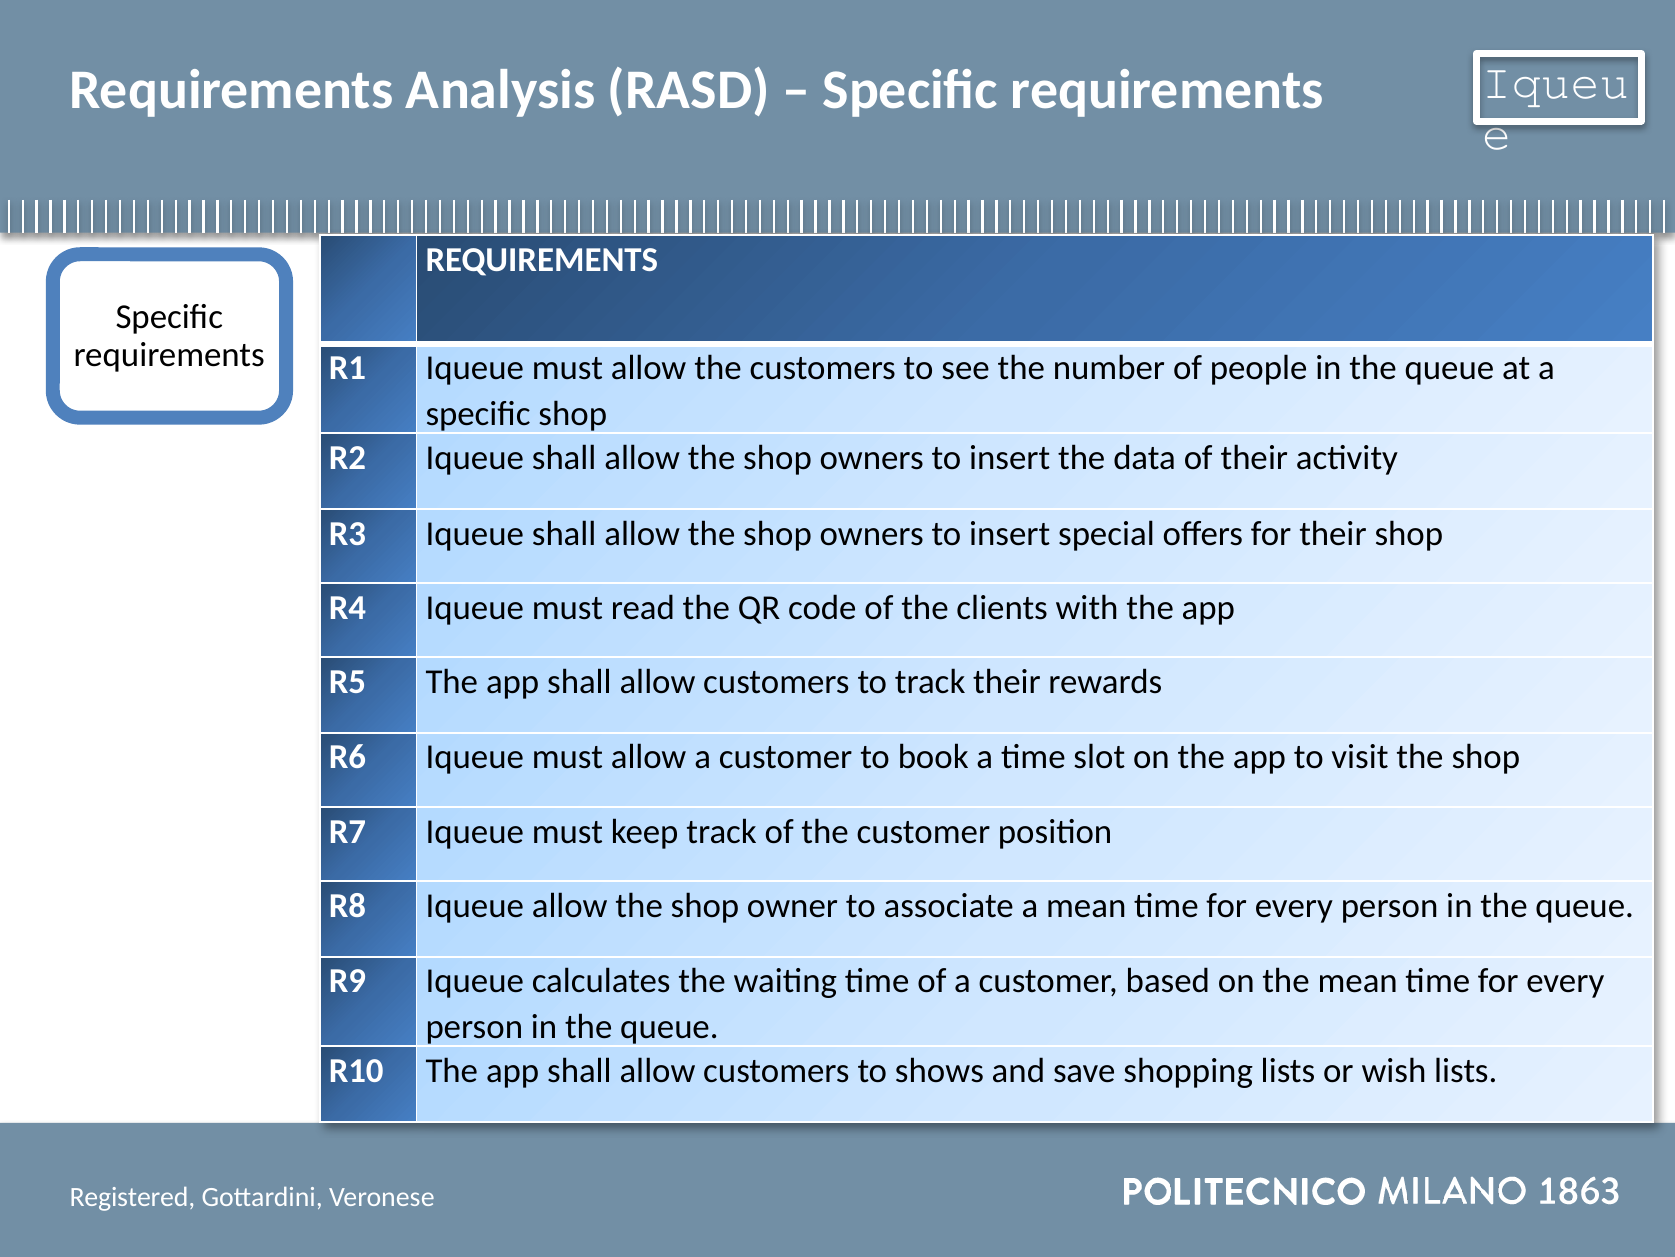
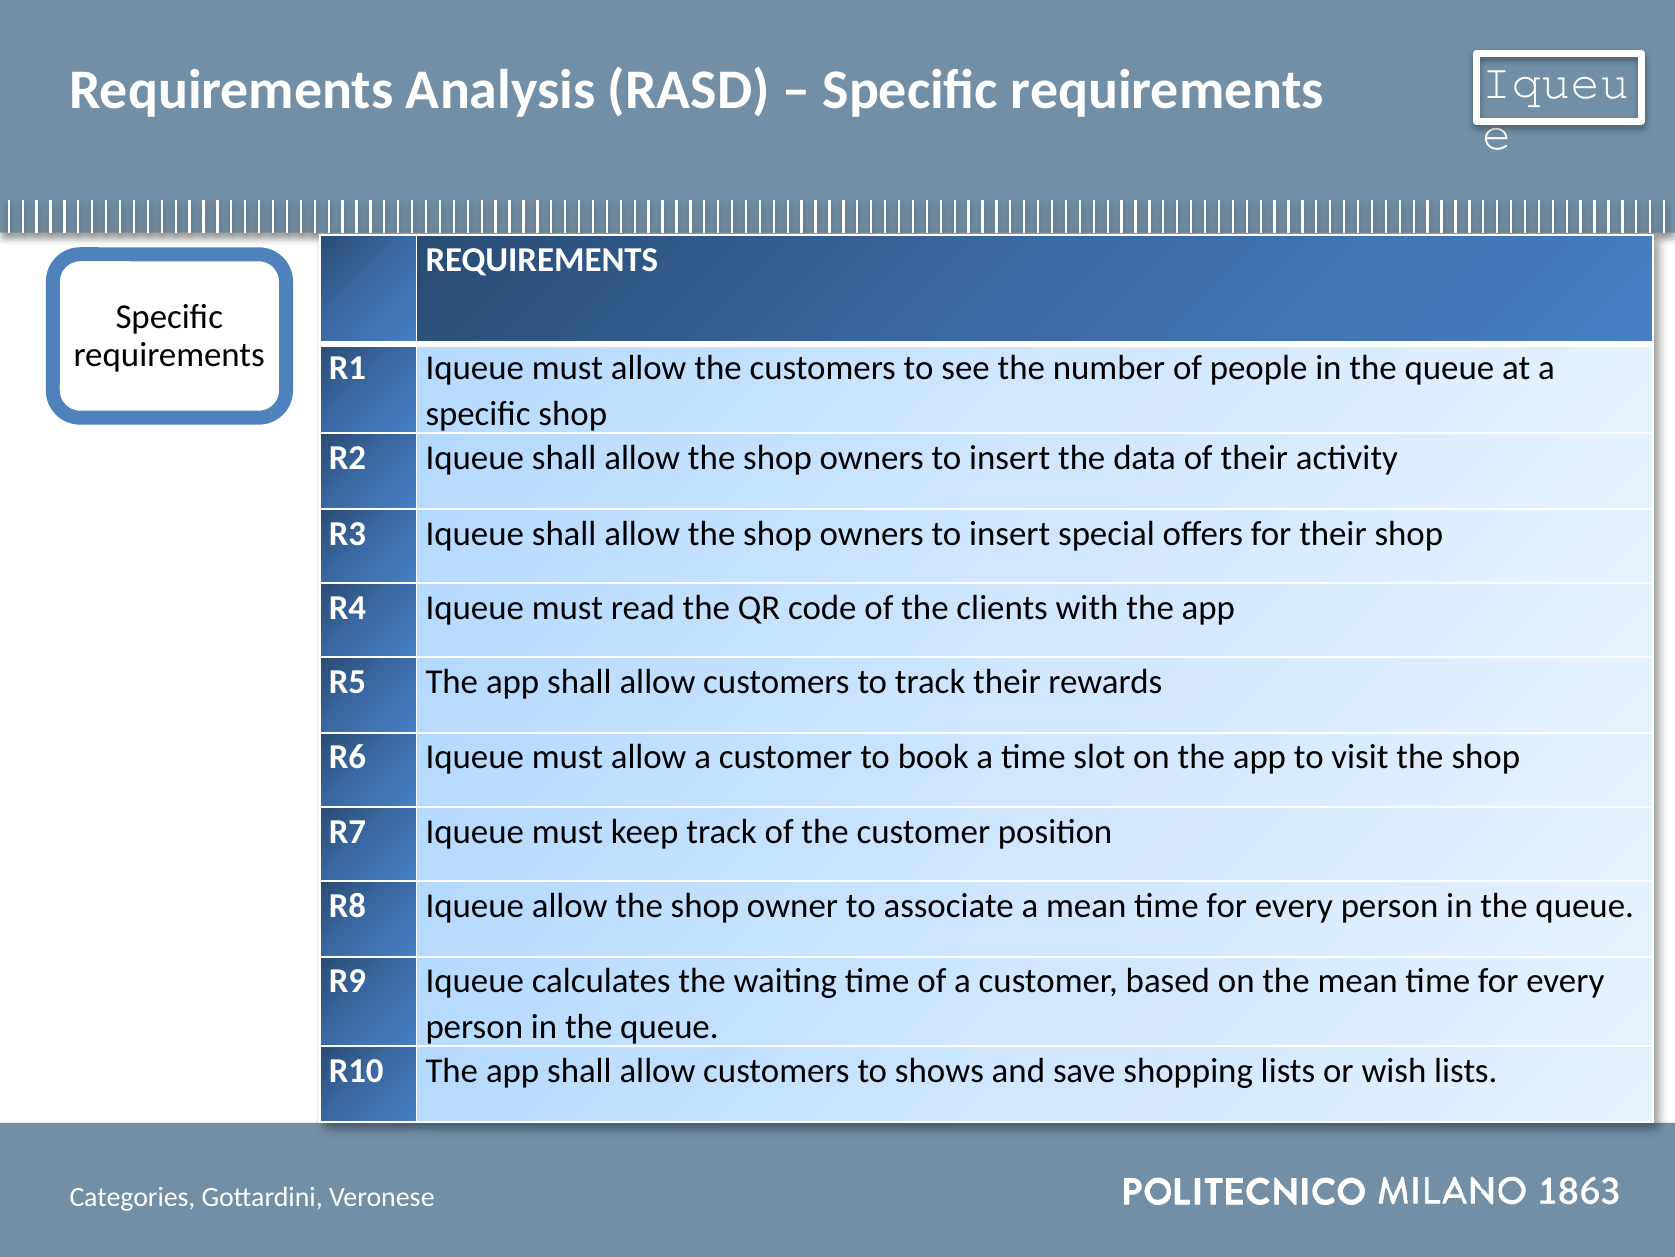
Registered: Registered -> Categories
